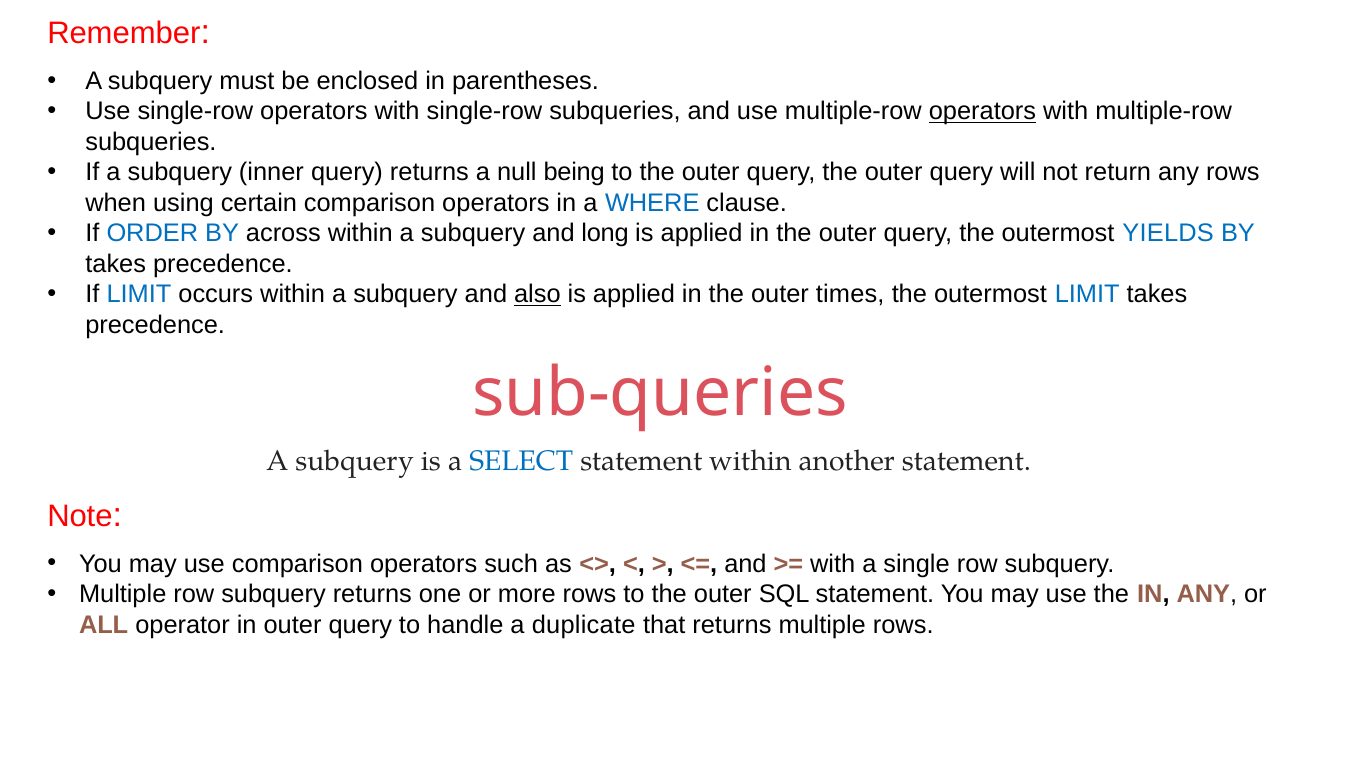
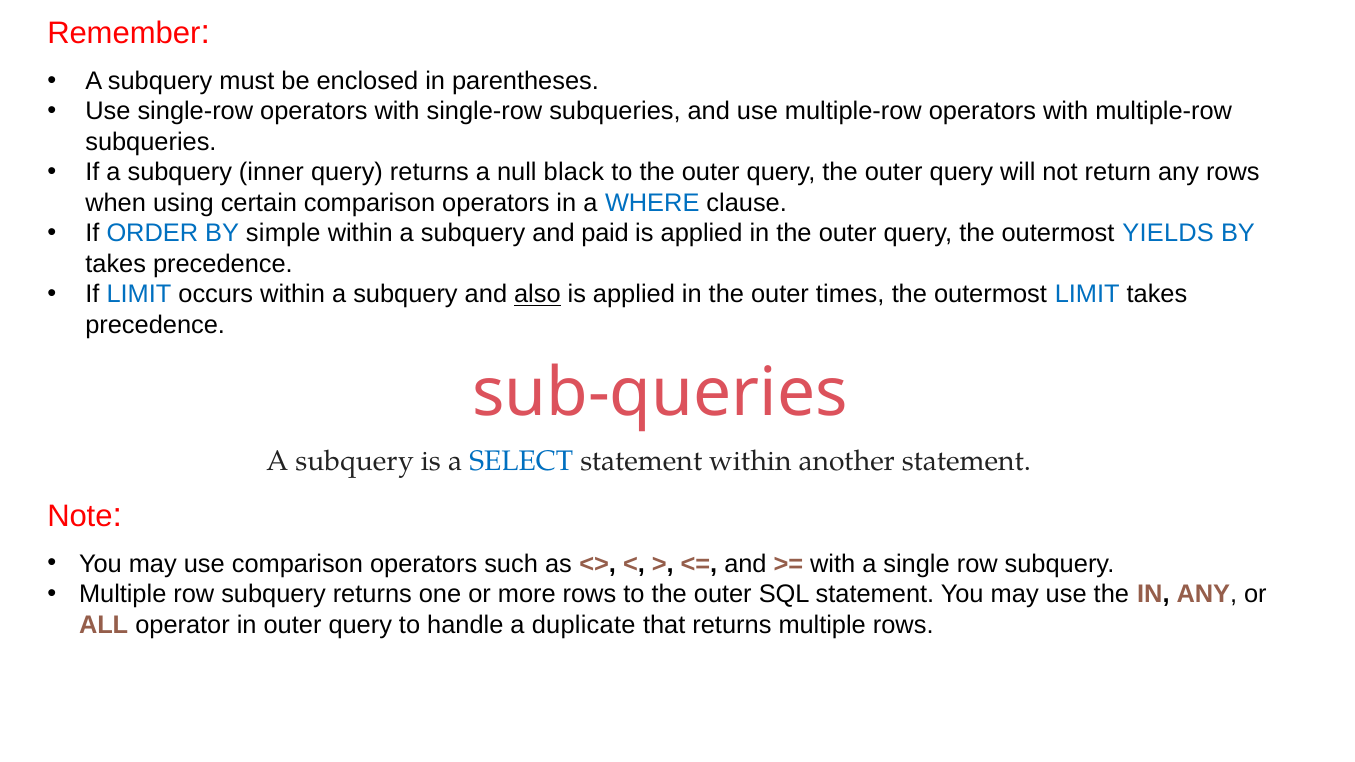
operators at (982, 112) underline: present -> none
being: being -> black
across: across -> simple
long: long -> paid
